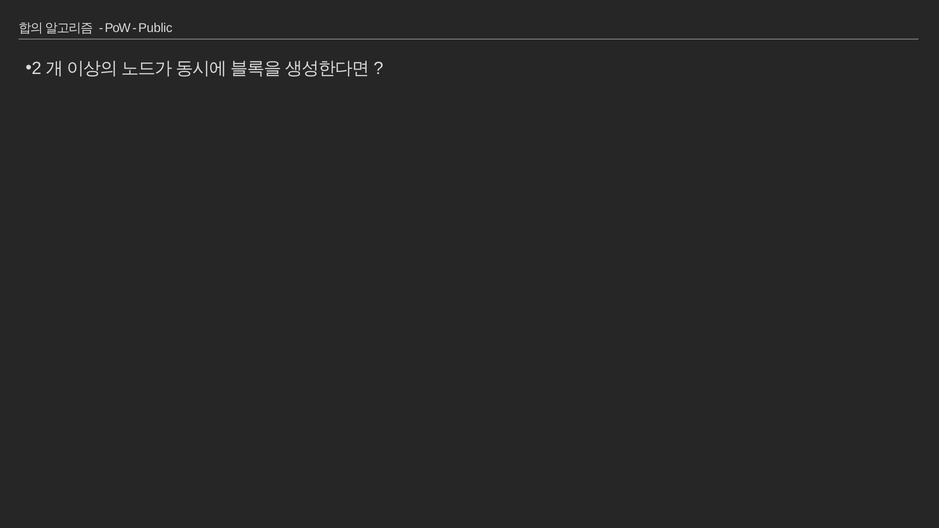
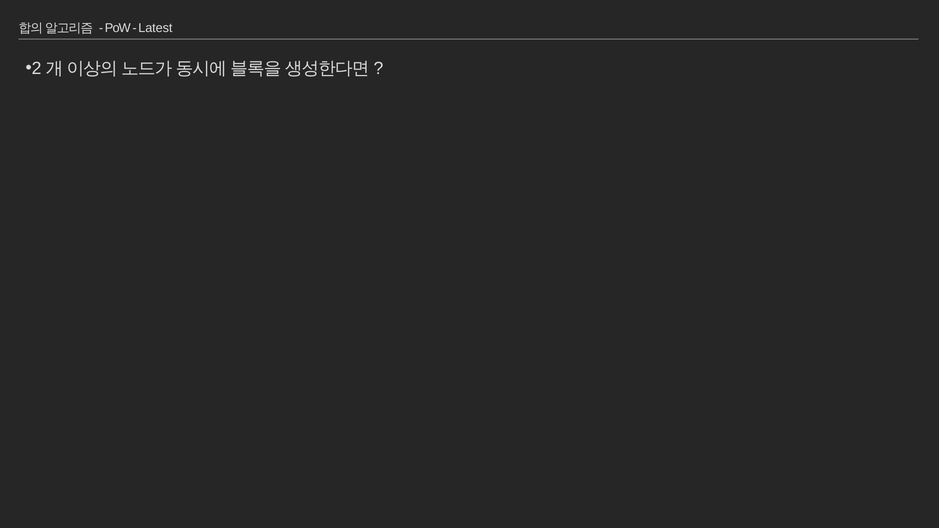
Public: Public -> Latest
